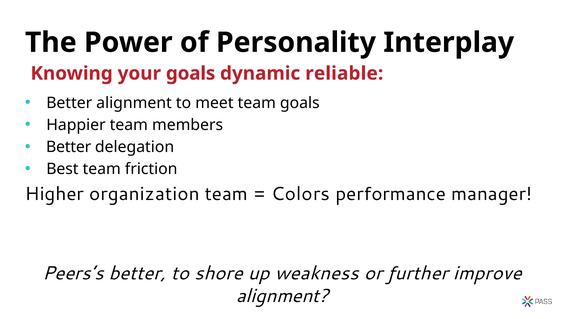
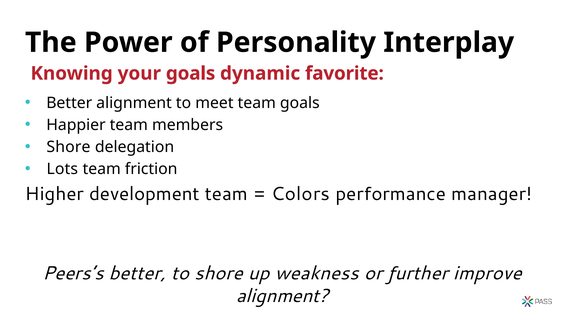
reliable: reliable -> favorite
Better at (69, 147): Better -> Shore
Best: Best -> Lots
organization: organization -> development
